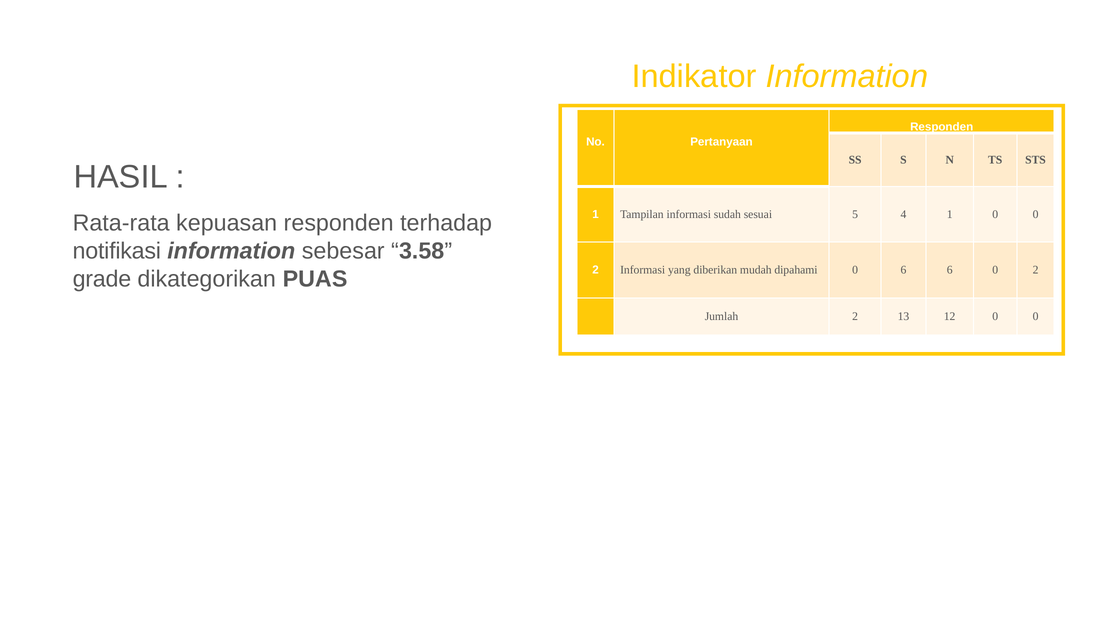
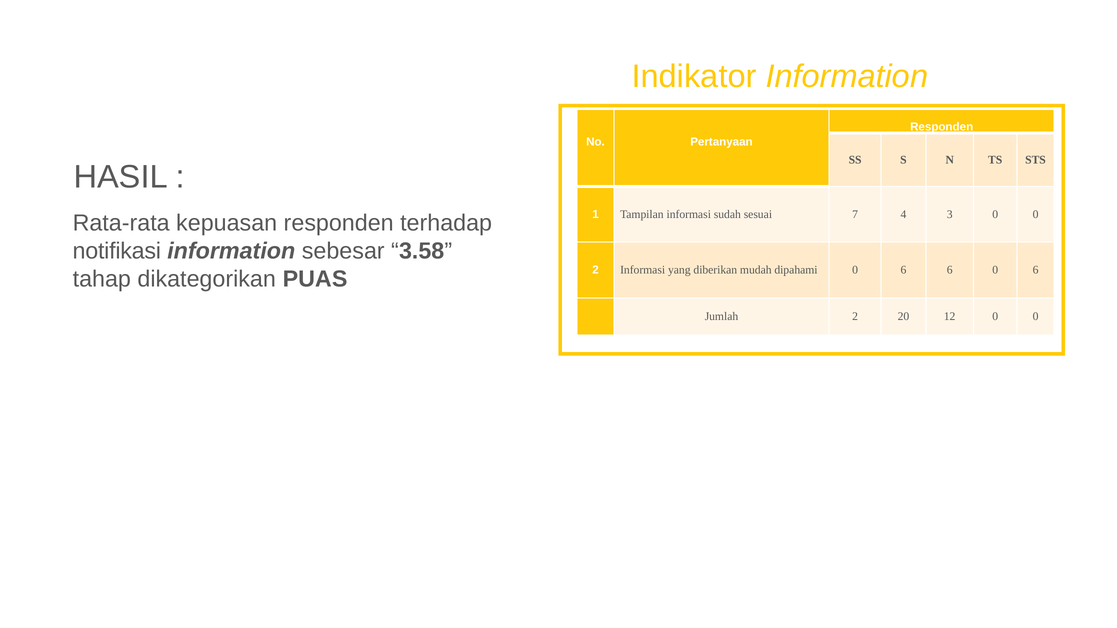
5: 5 -> 7
4 1: 1 -> 3
6 0 2: 2 -> 6
grade: grade -> tahap
13: 13 -> 20
